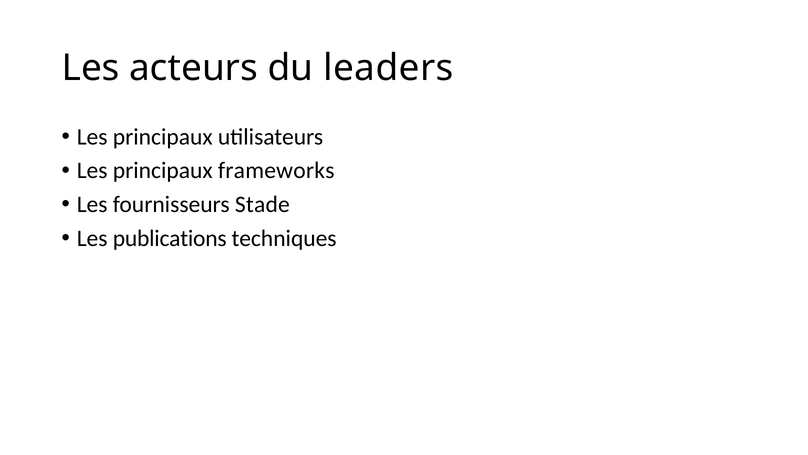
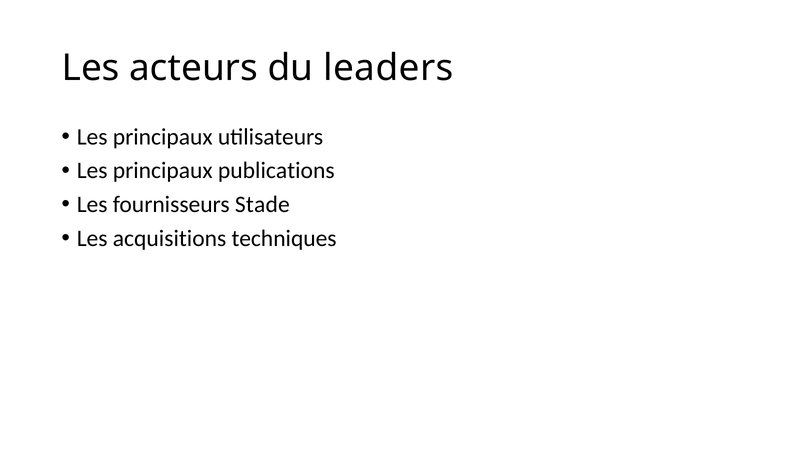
frameworks: frameworks -> publications
publications: publications -> acquisitions
